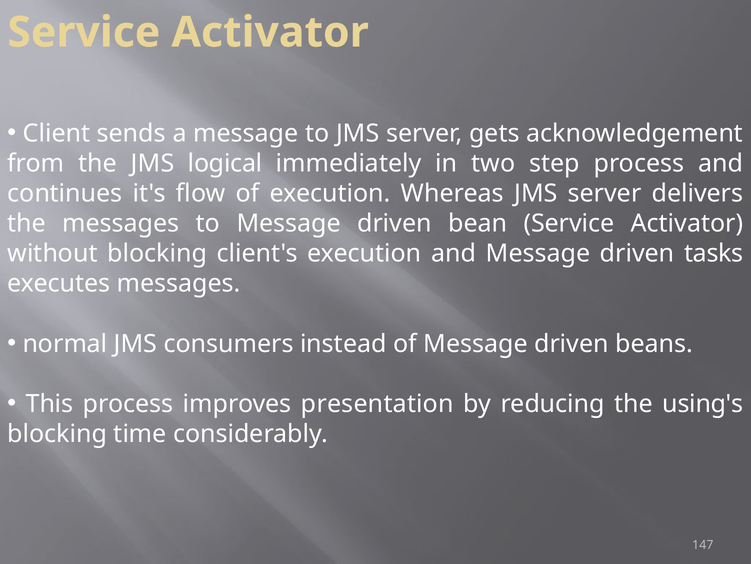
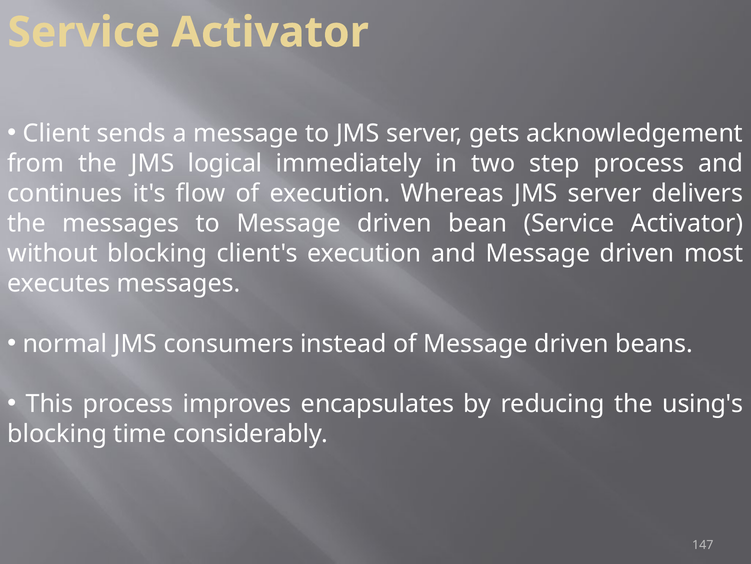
tasks: tasks -> most
presentation: presentation -> encapsulates
